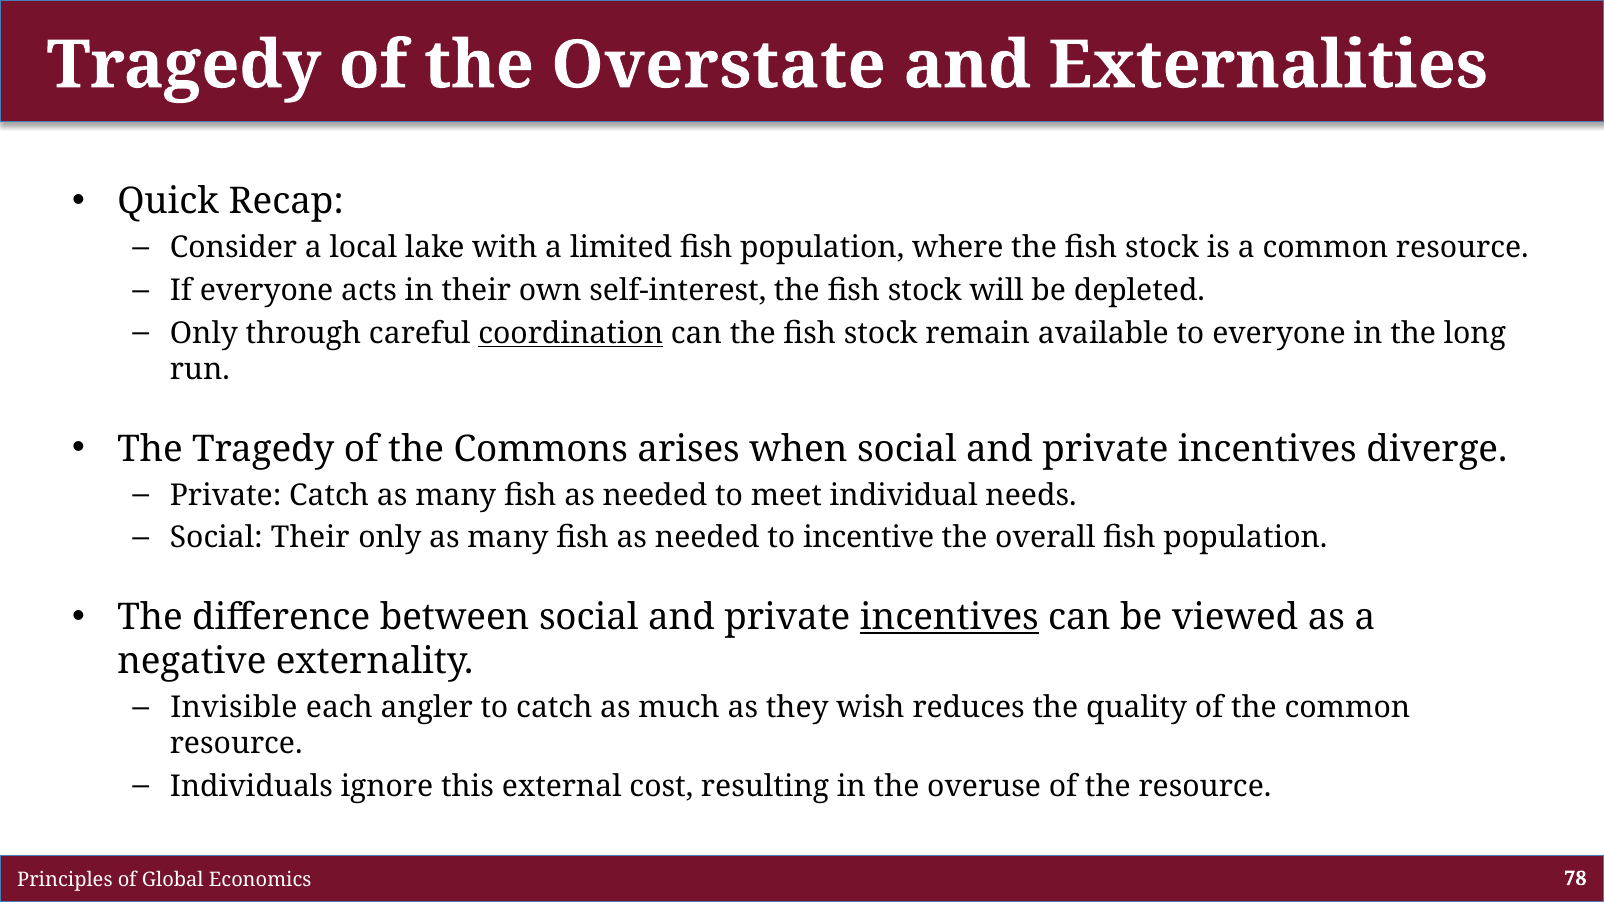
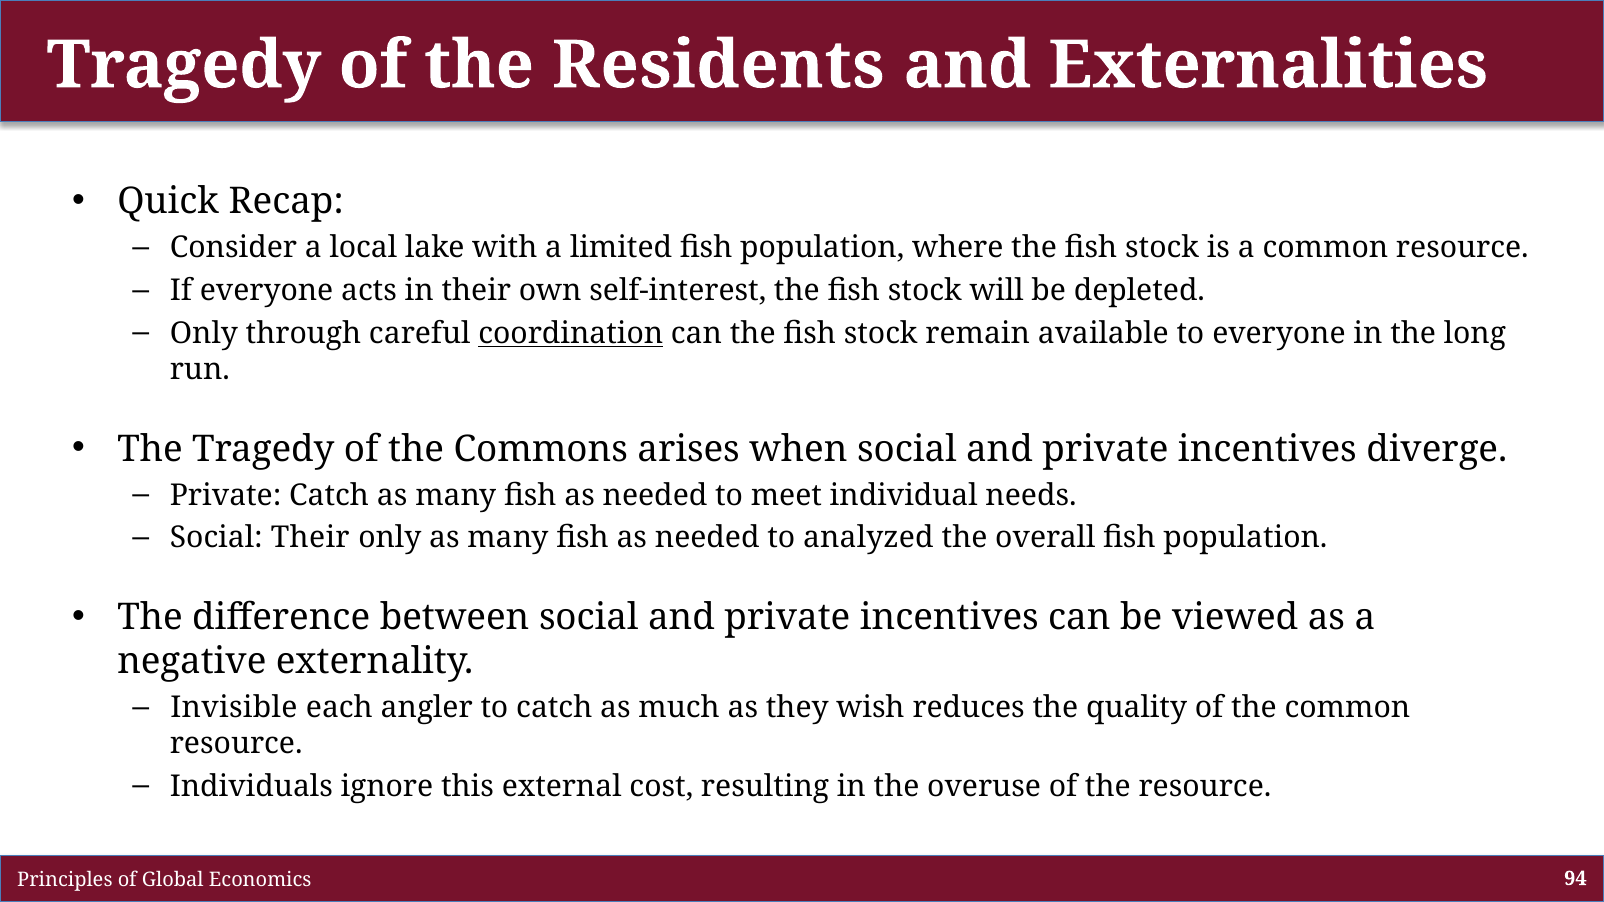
Overstate: Overstate -> Residents
incentive: incentive -> analyzed
incentives at (949, 618) underline: present -> none
78: 78 -> 94
